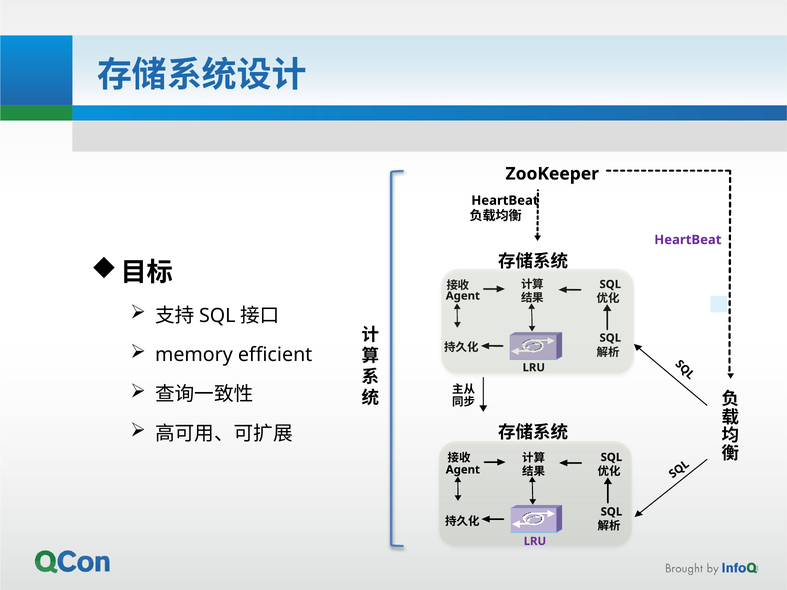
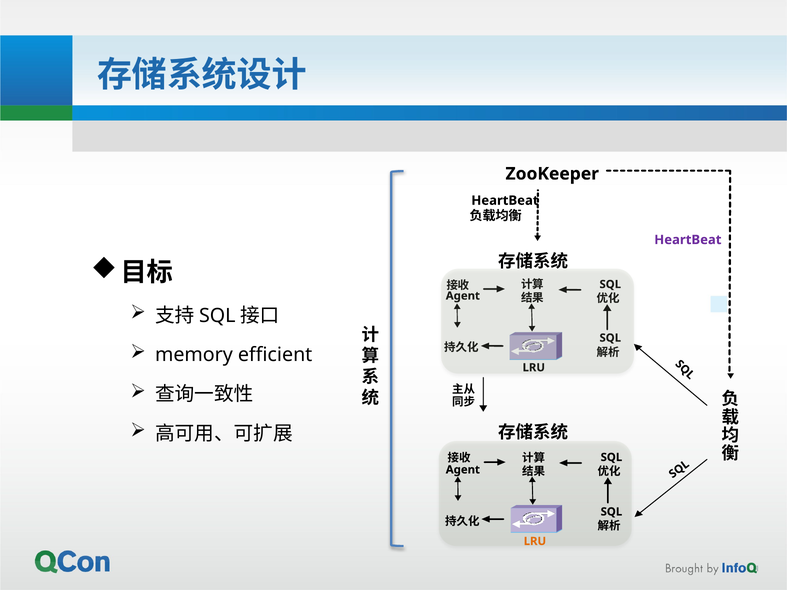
LRU at (535, 541) colour: purple -> orange
